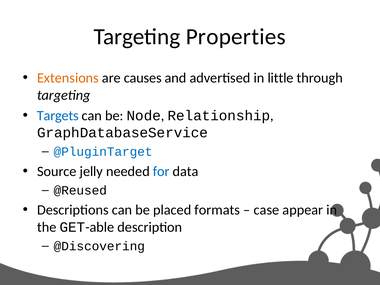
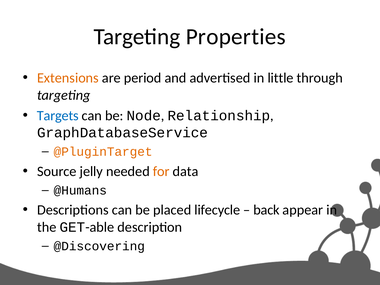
causes: causes -> period
@PluginTarget colour: blue -> orange
for colour: blue -> orange
@Reused: @Reused -> @Humans
formats: formats -> lifecycle
case: case -> back
